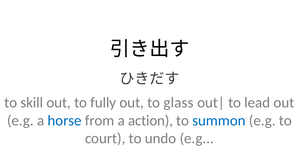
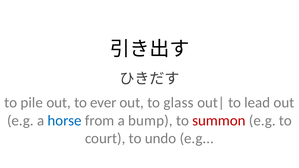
skill: skill -> pile
fully: fully -> ever
action: action -> bump
summon colour: blue -> red
